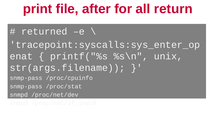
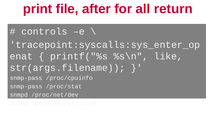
returned: returned -> controls
unix: unix -> like
